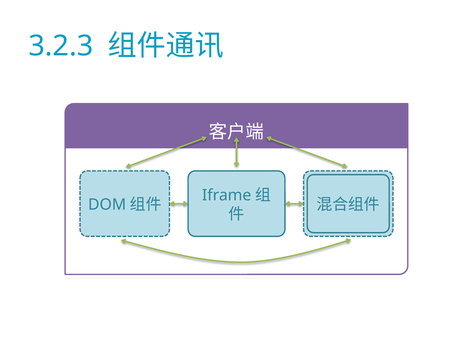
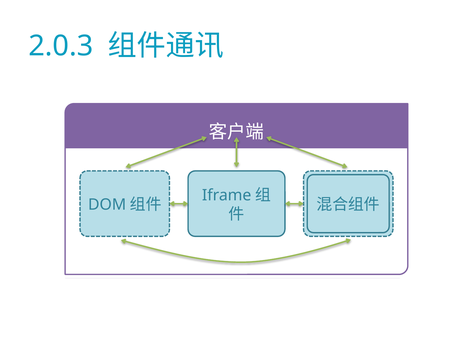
3.2.3: 3.2.3 -> 2.0.3
